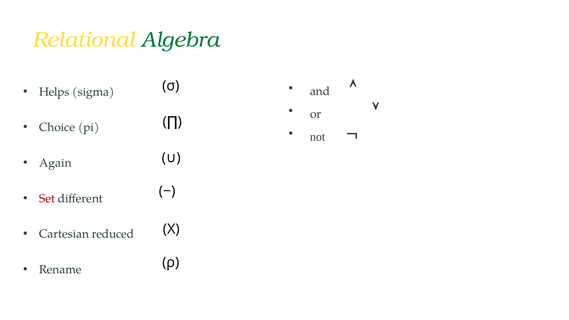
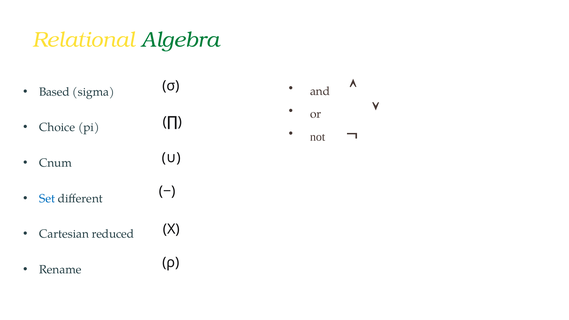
Helps: Helps -> Based
Again: Again -> Cnum
Set colour: red -> blue
